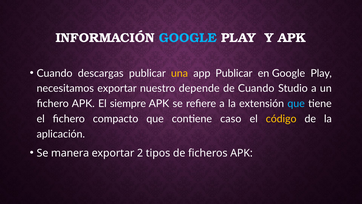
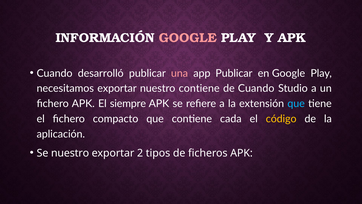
GOOGLE at (188, 38) colour: light blue -> pink
descargas: descargas -> desarrolló
una colour: yellow -> pink
nuestro depende: depende -> contiene
caso: caso -> cada
Se manera: manera -> nuestro
